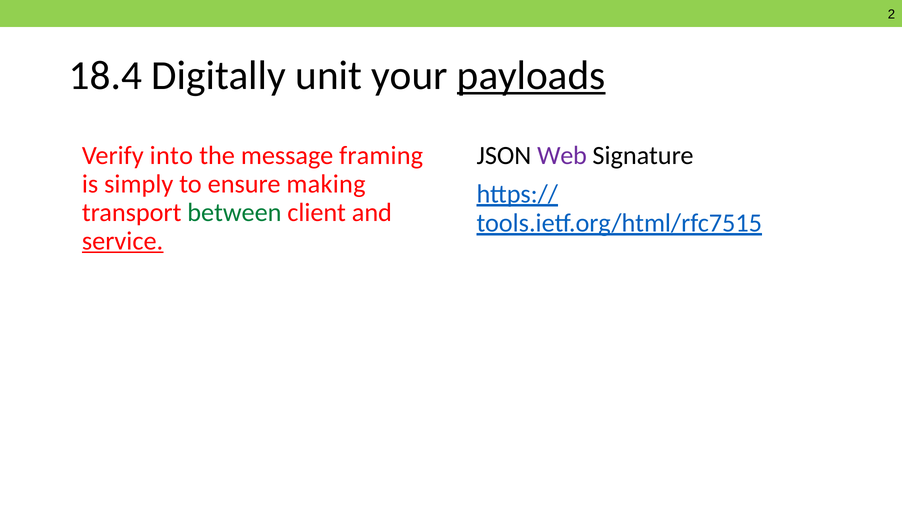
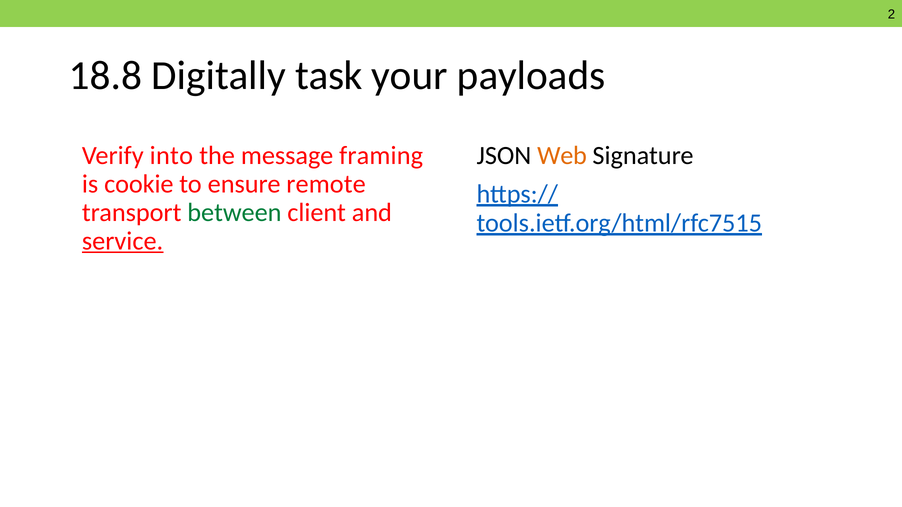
18.4: 18.4 -> 18.8
unit: unit -> task
payloads underline: present -> none
Web colour: purple -> orange
simply: simply -> cookie
making: making -> remote
